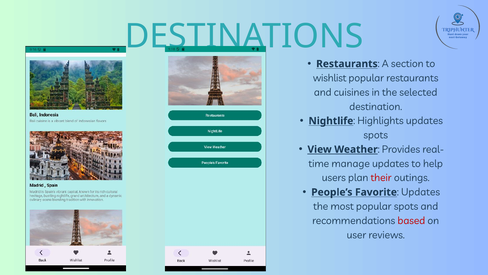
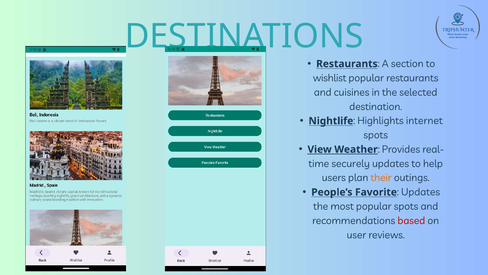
Highlights updates: updates -> internet
manage: manage -> securely
their colour: red -> orange
